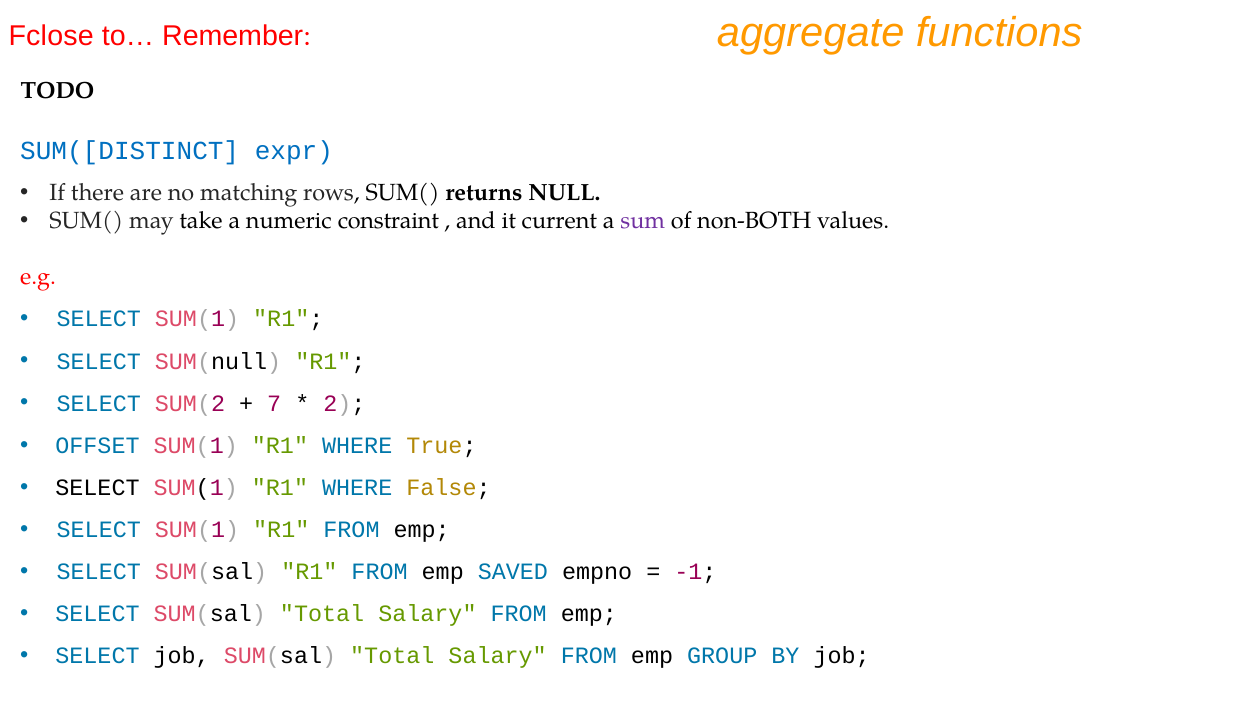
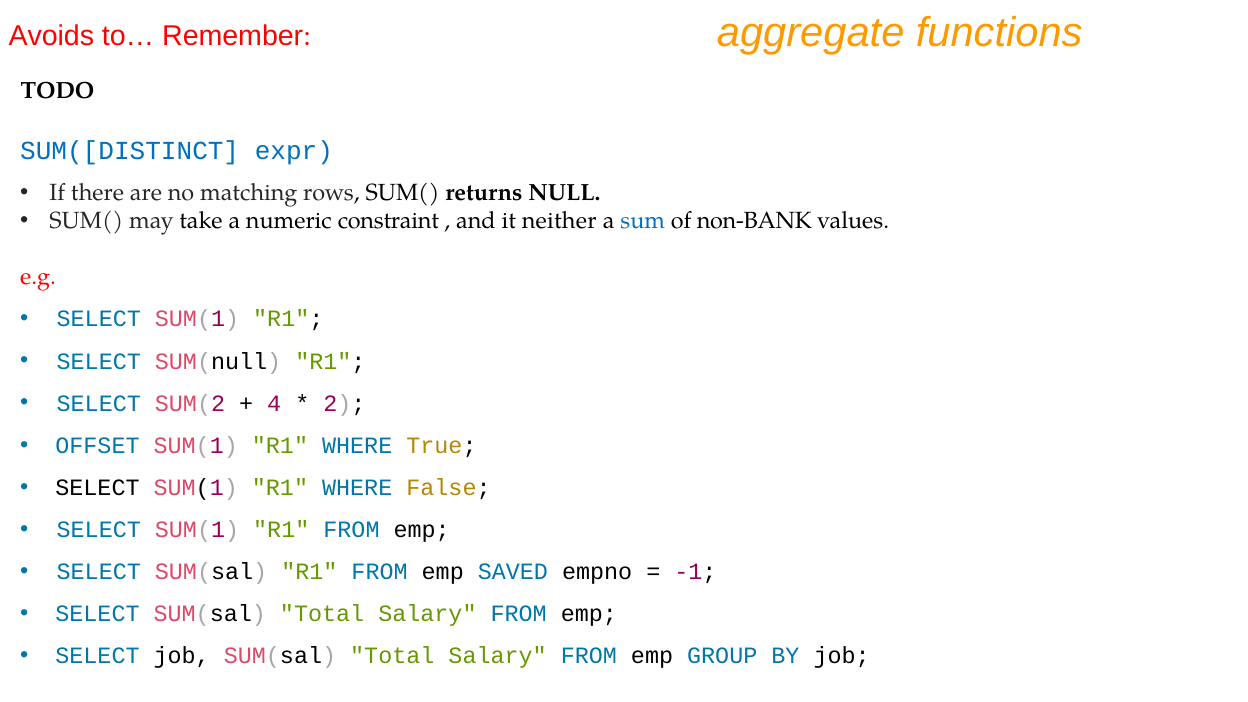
Fclose: Fclose -> Avoids
current: current -> neither
sum colour: purple -> blue
non-BOTH: non-BOTH -> non-BANK
7: 7 -> 4
